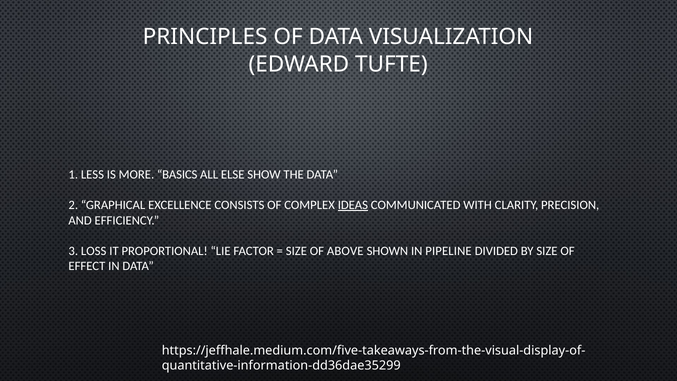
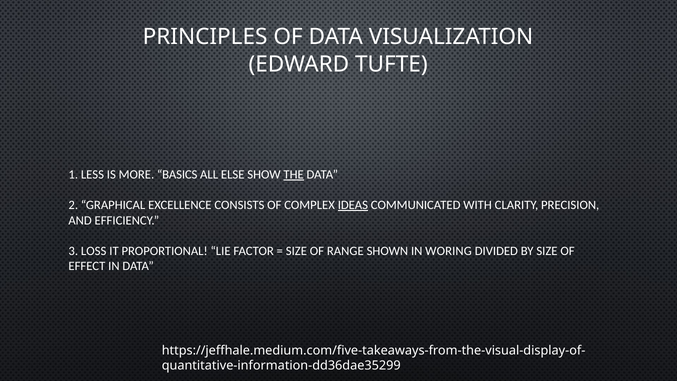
THE underline: none -> present
ABOVE: ABOVE -> RANGE
PIPELINE: PIPELINE -> WORING
